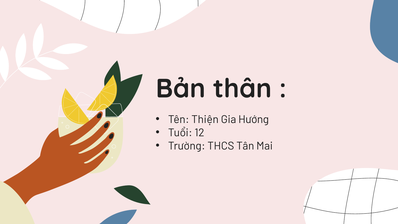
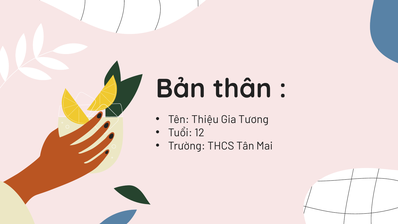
Thiện: Thiện -> Thiệu
Hướng: Hướng -> Tương
